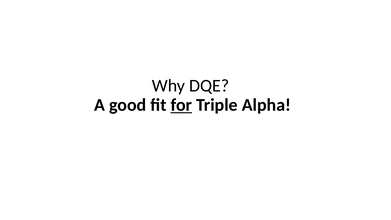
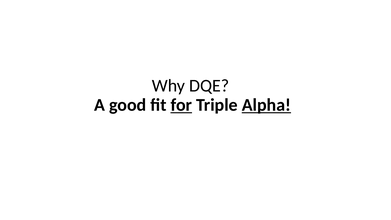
Alpha underline: none -> present
